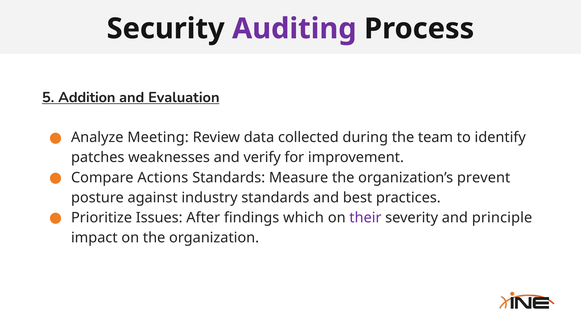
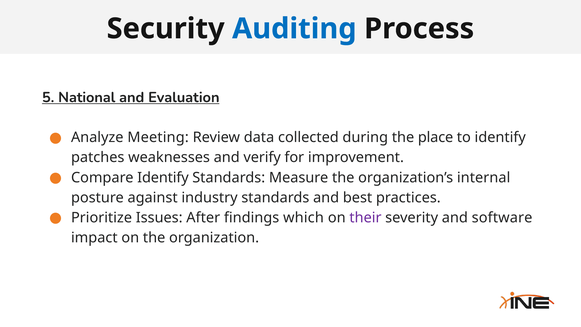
Auditing colour: purple -> blue
Addition: Addition -> National
team: team -> place
Compare Actions: Actions -> Identify
prevent: prevent -> internal
principle: principle -> software
